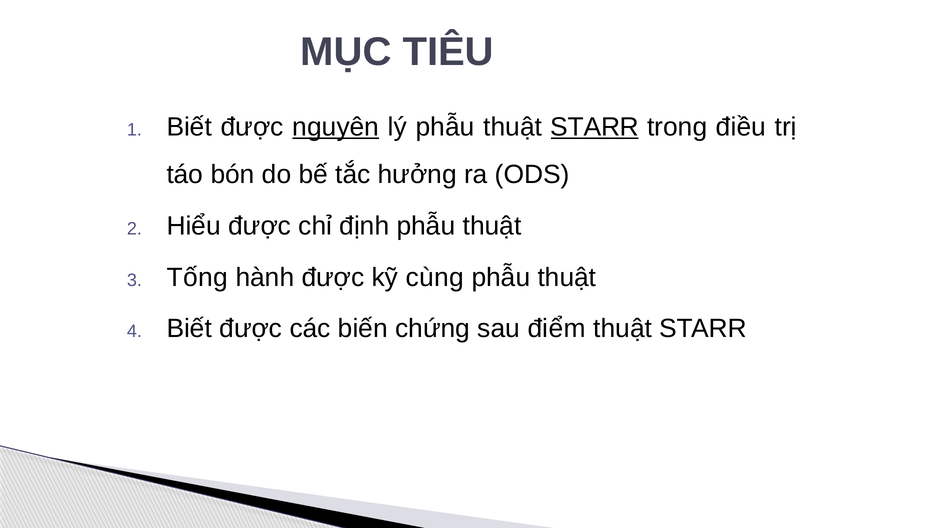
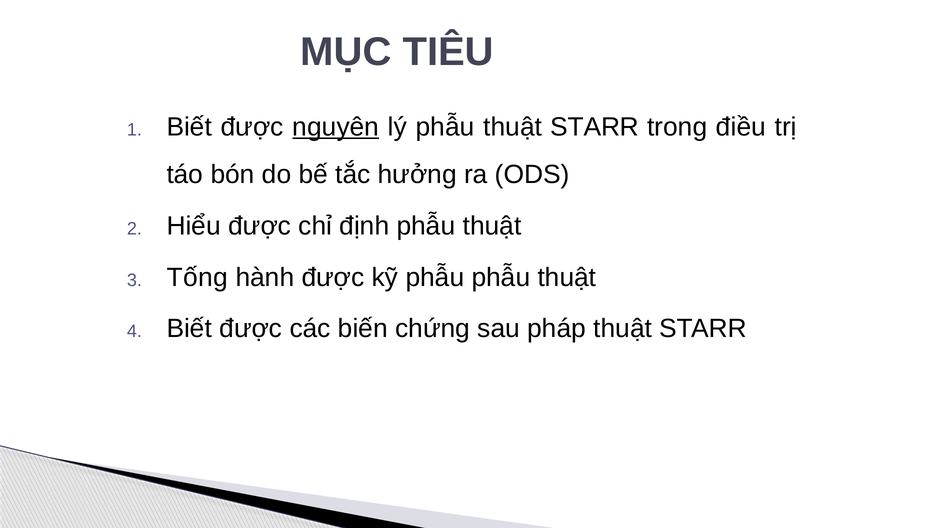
STARR at (595, 127) underline: present -> none
kỹ cùng: cùng -> phẫu
điểm: điểm -> pháp
